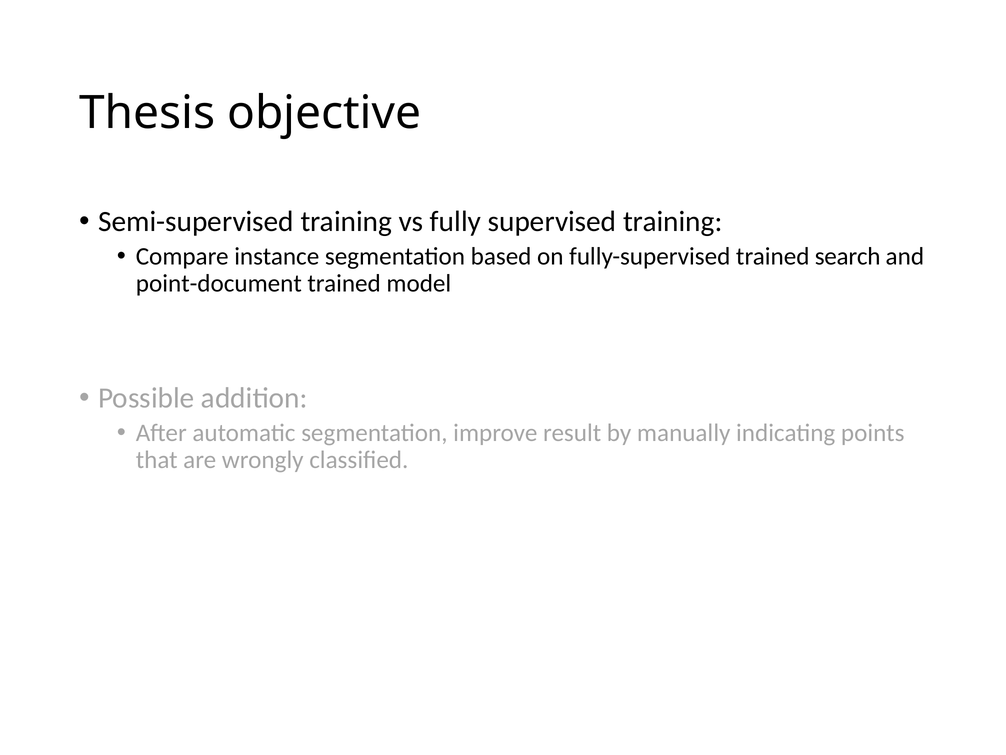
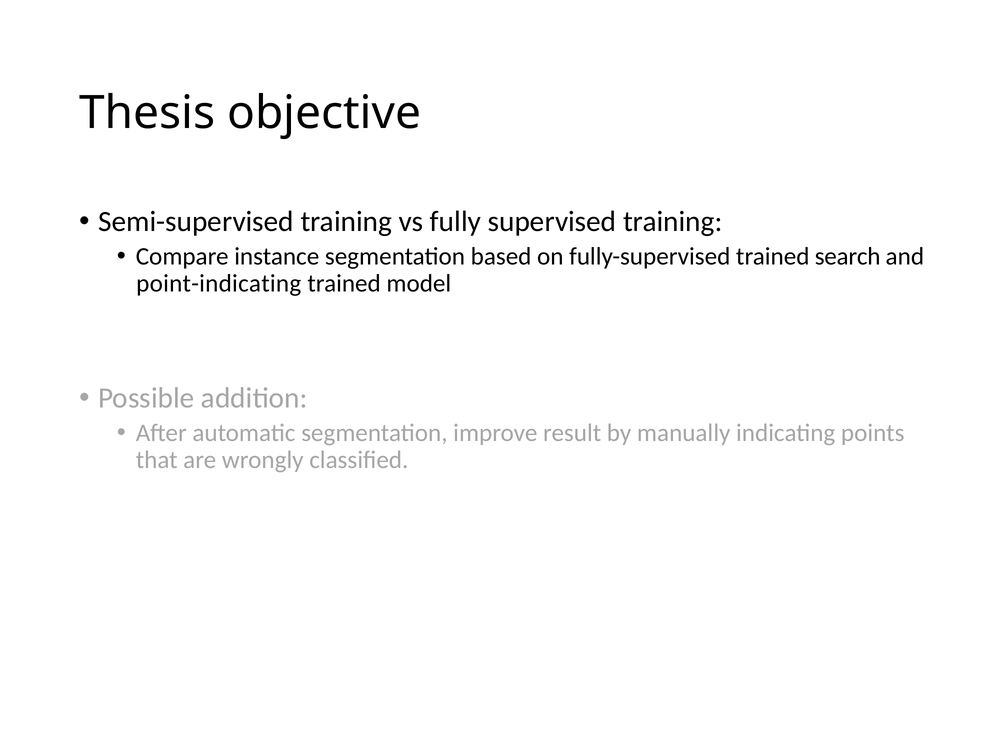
point-document: point-document -> point-indicating
